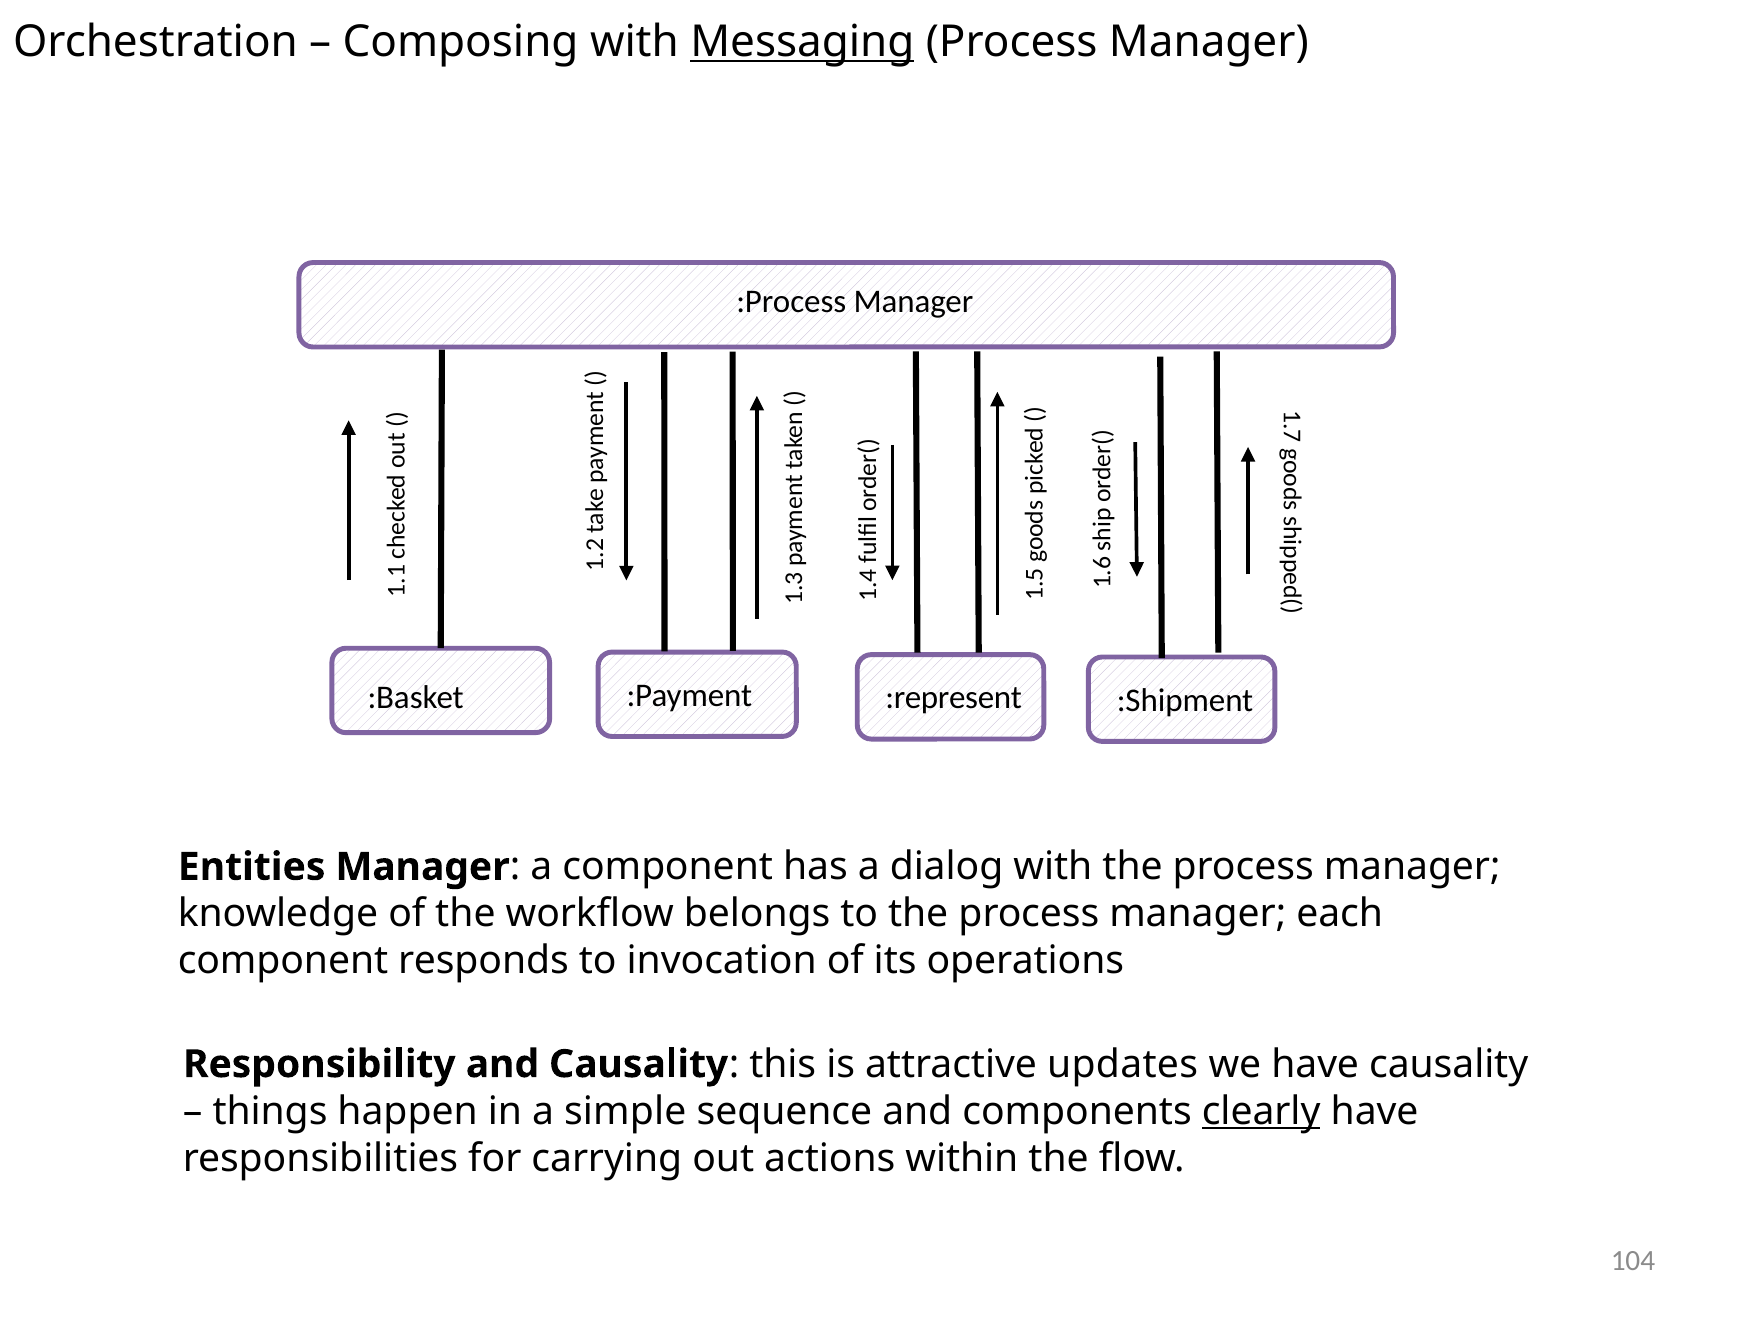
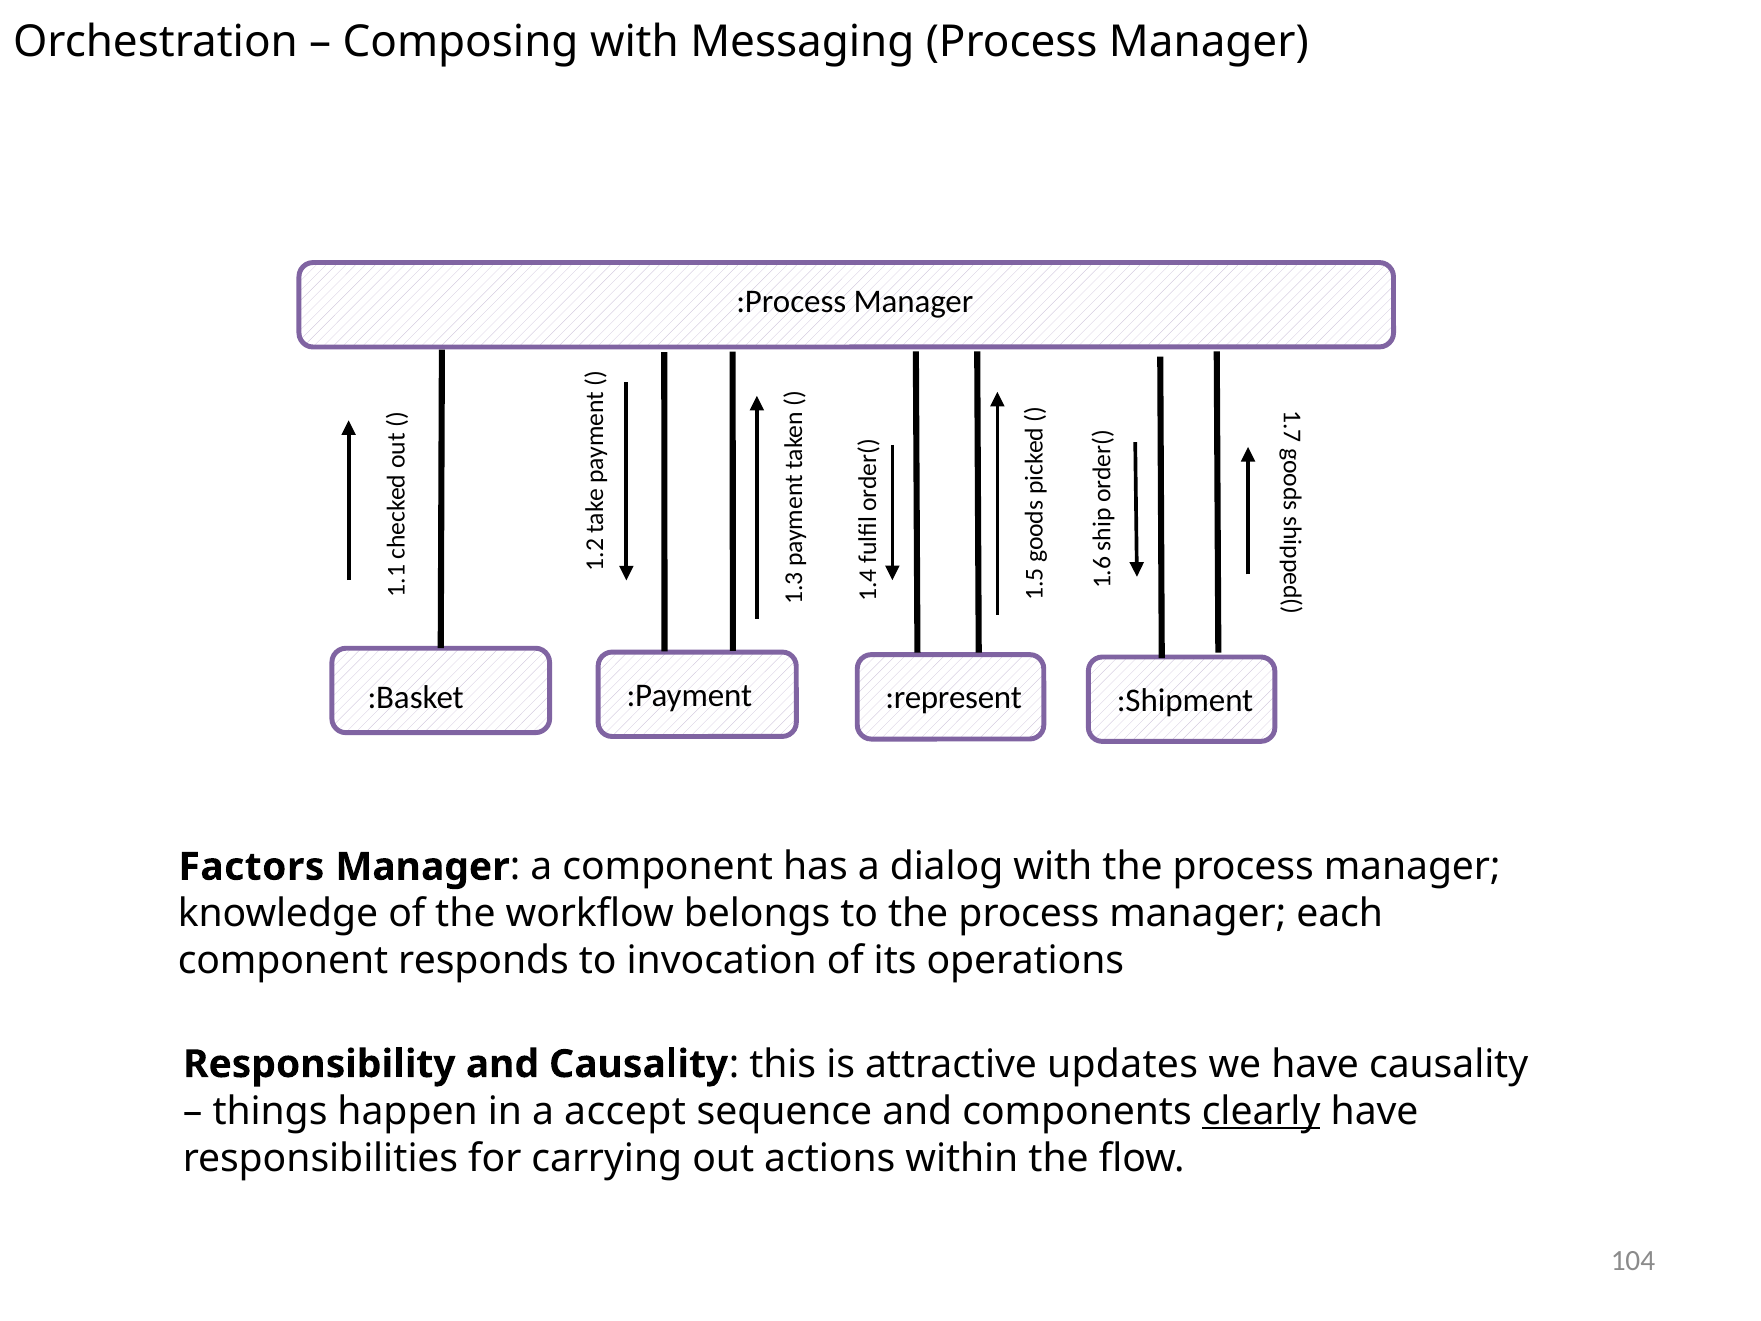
Messaging underline: present -> none
Entities: Entities -> Factors
simple: simple -> accept
